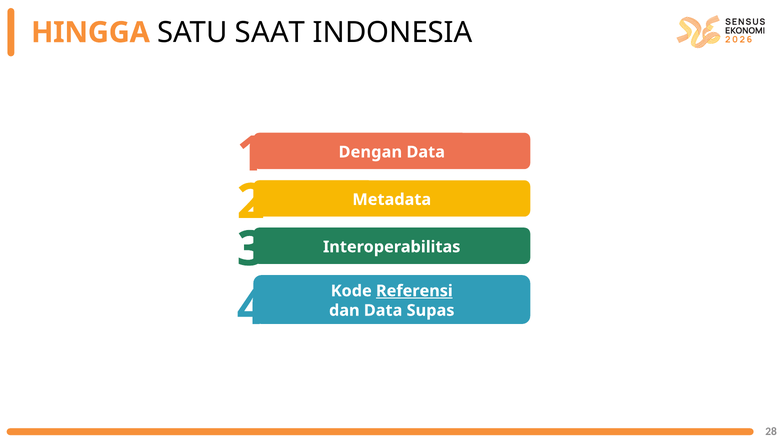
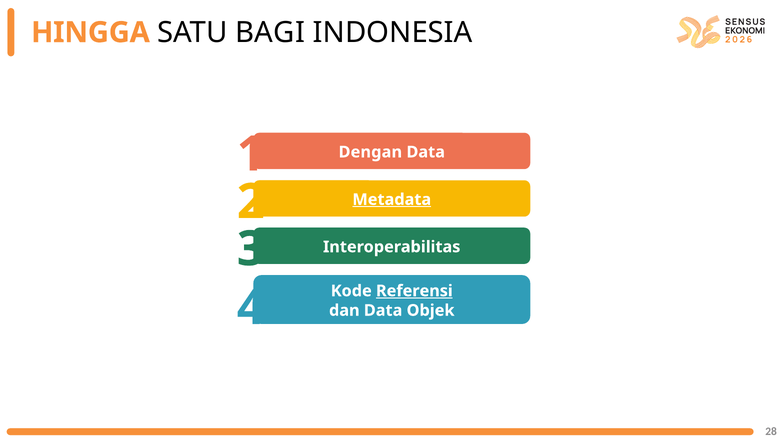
SAAT: SAAT -> BAGI
Metadata underline: none -> present
Supas: Supas -> Objek
